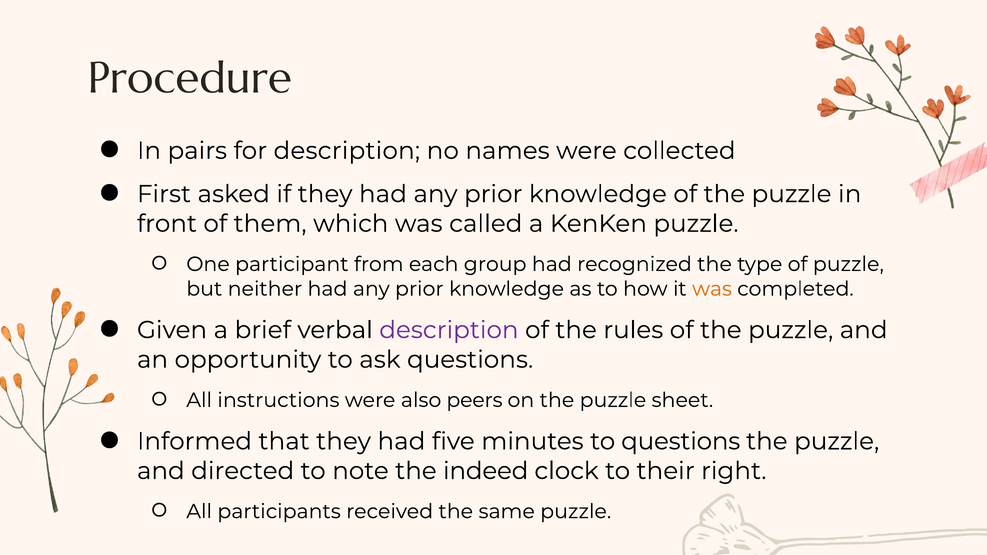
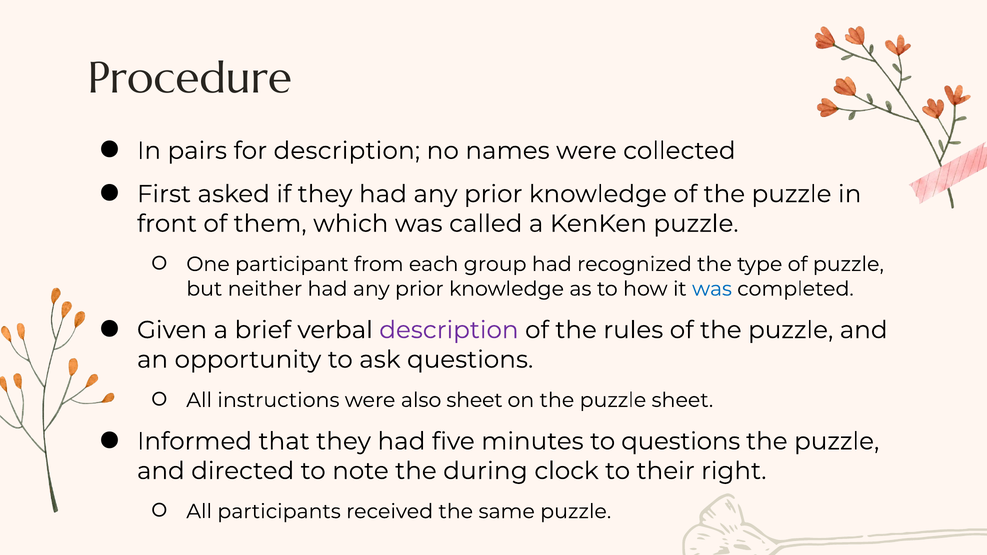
was at (712, 289) colour: orange -> blue
also peers: peers -> sheet
indeed: indeed -> during
